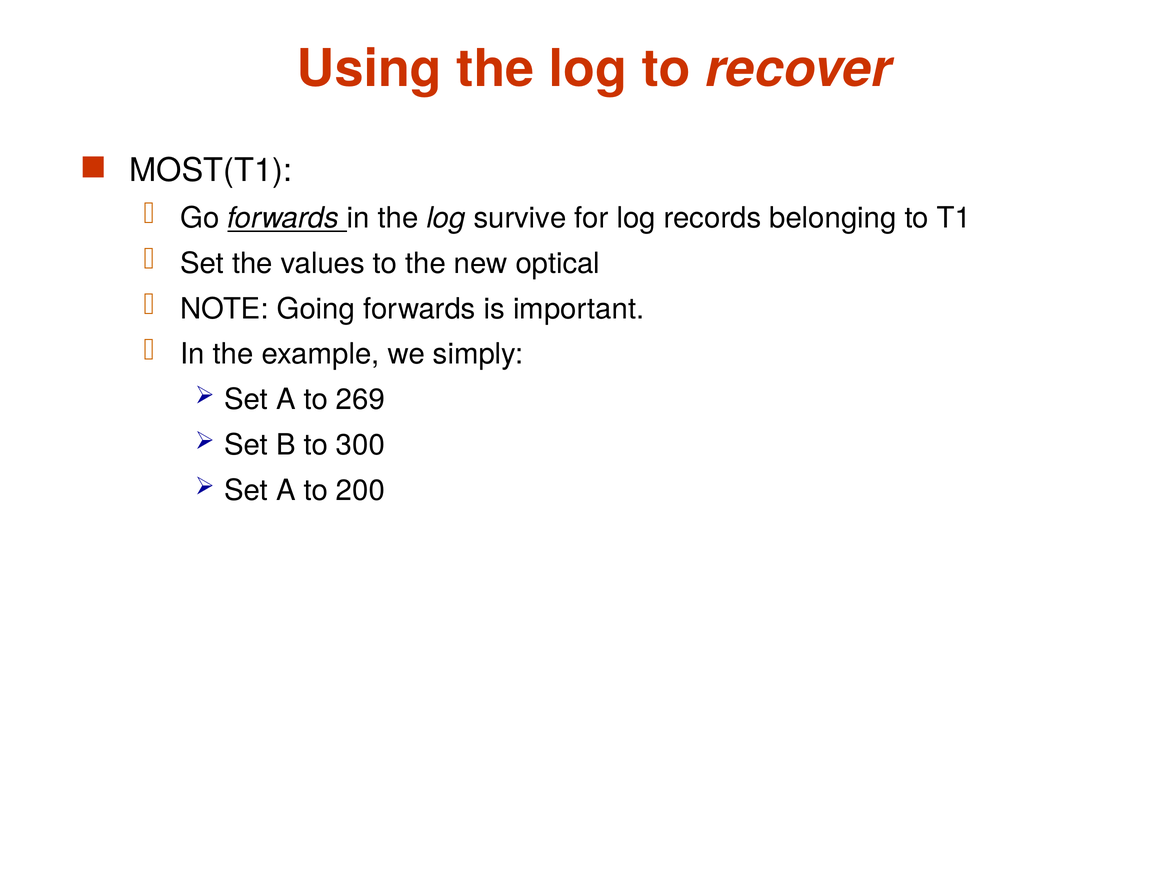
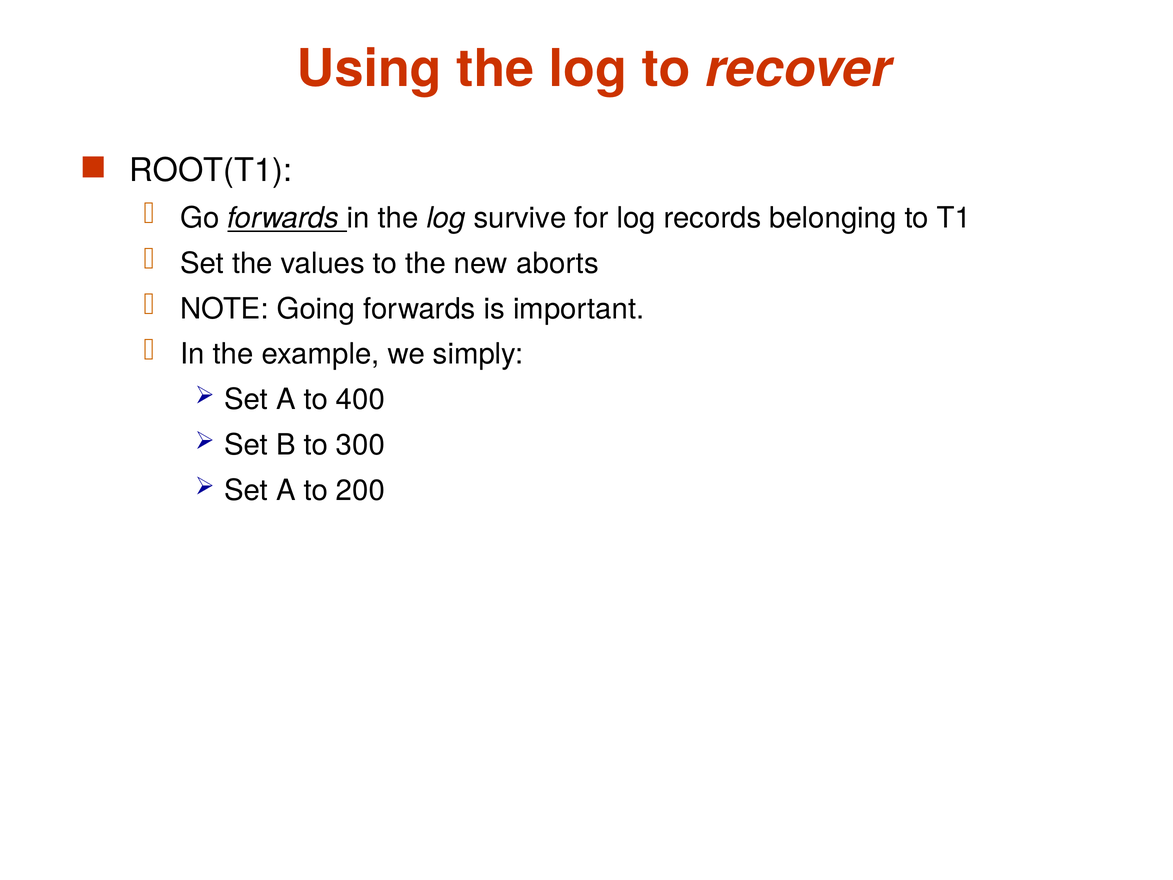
MOST(T1: MOST(T1 -> ROOT(T1
optical: optical -> aborts
269: 269 -> 400
